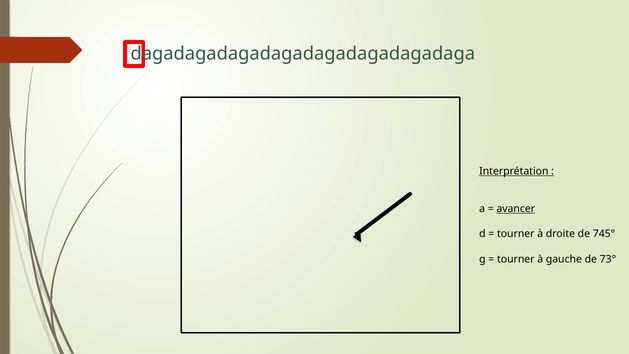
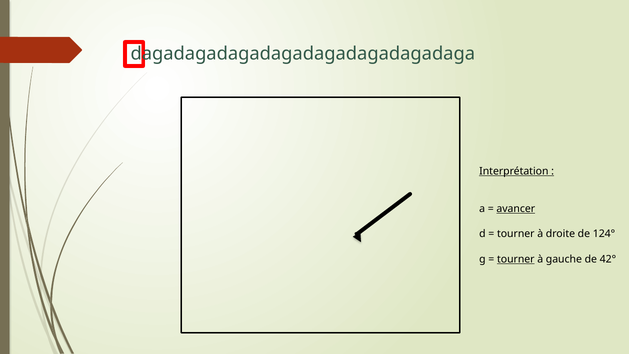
745°: 745° -> 124°
tourner at (516, 259) underline: none -> present
73°: 73° -> 42°
